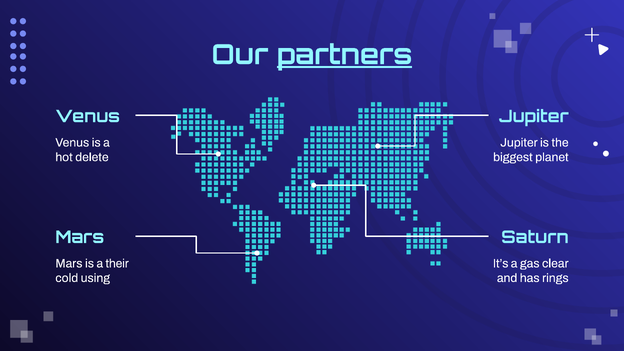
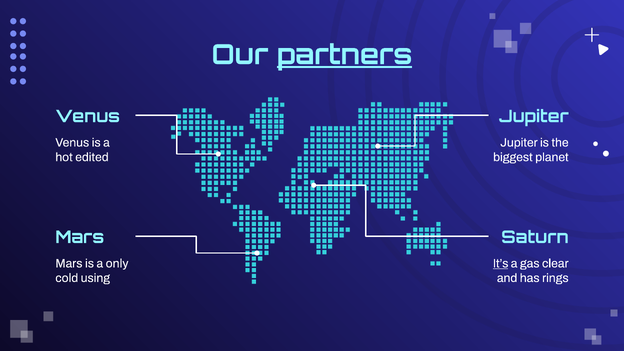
delete: delete -> edited
their: their -> only
It’s underline: none -> present
